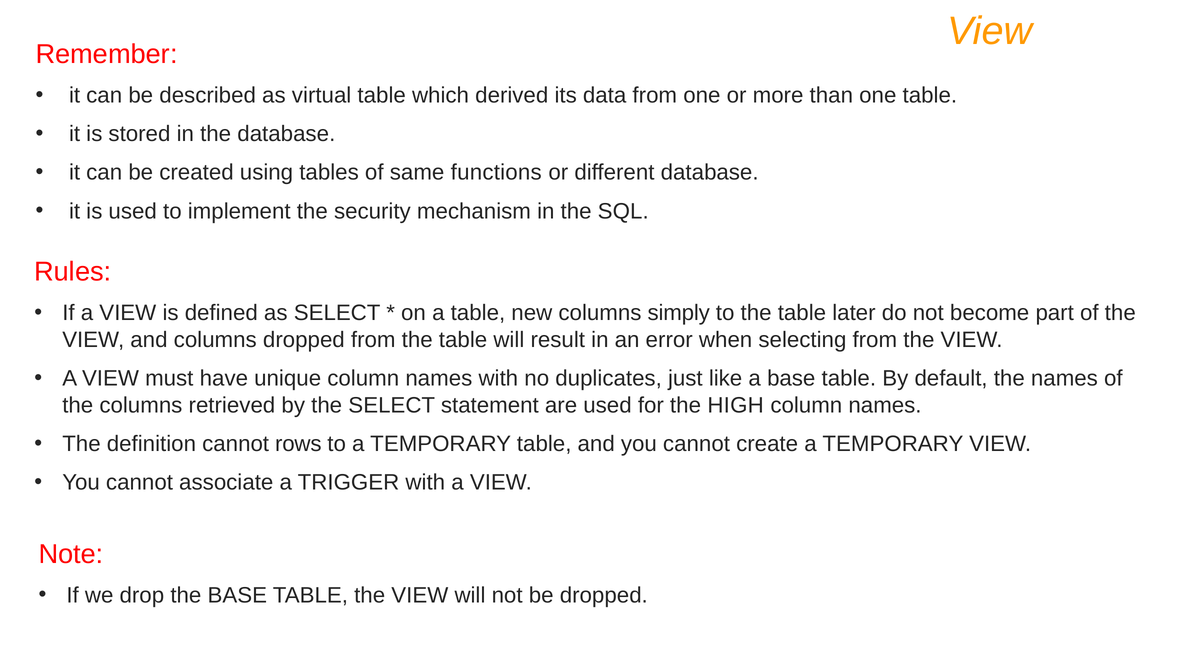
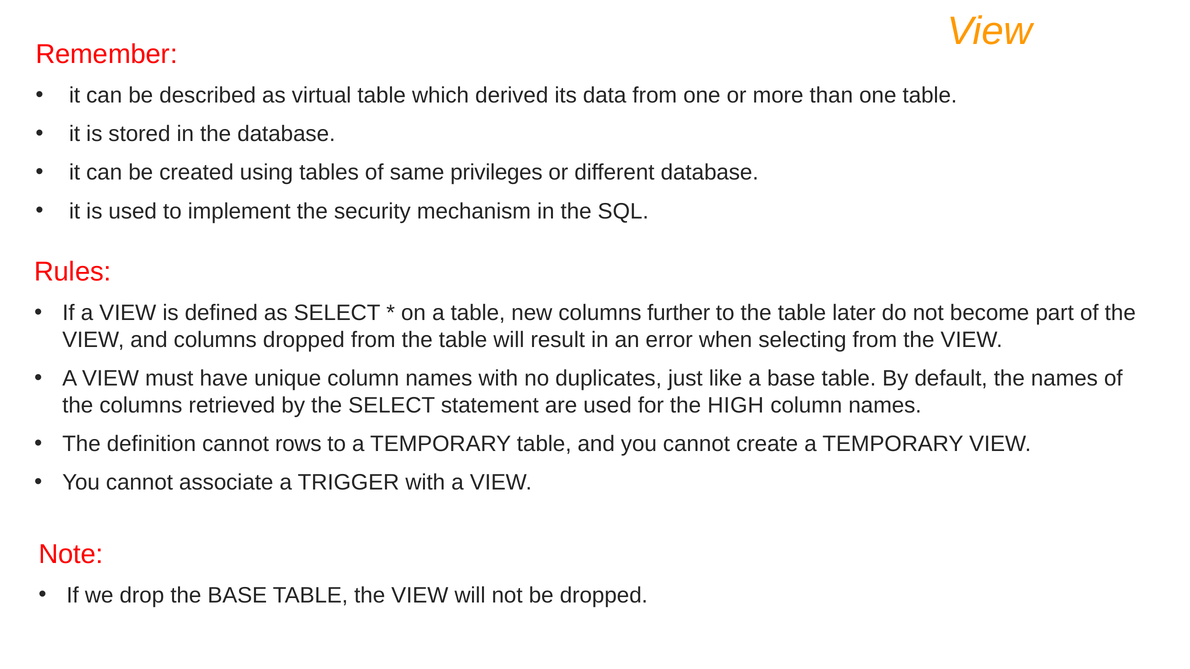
functions: functions -> privileges
simply: simply -> further
